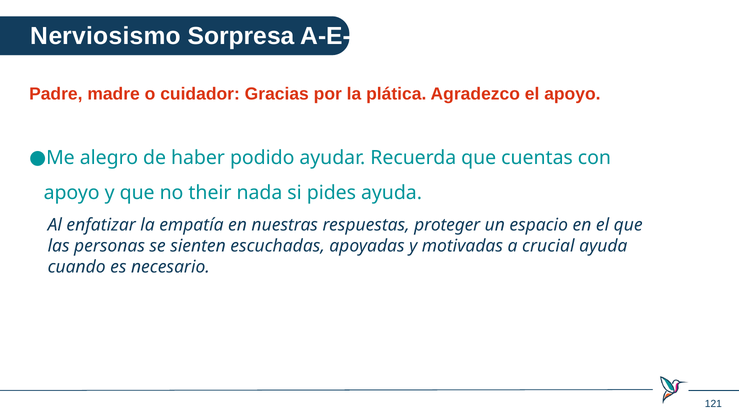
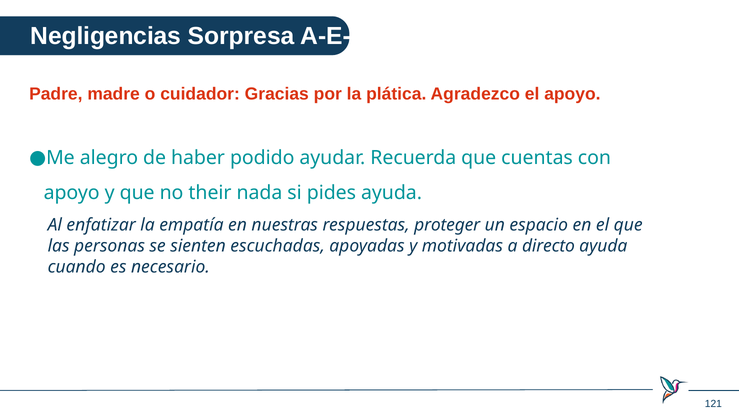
Nerviosismo: Nerviosismo -> Negligencias
crucial: crucial -> directo
